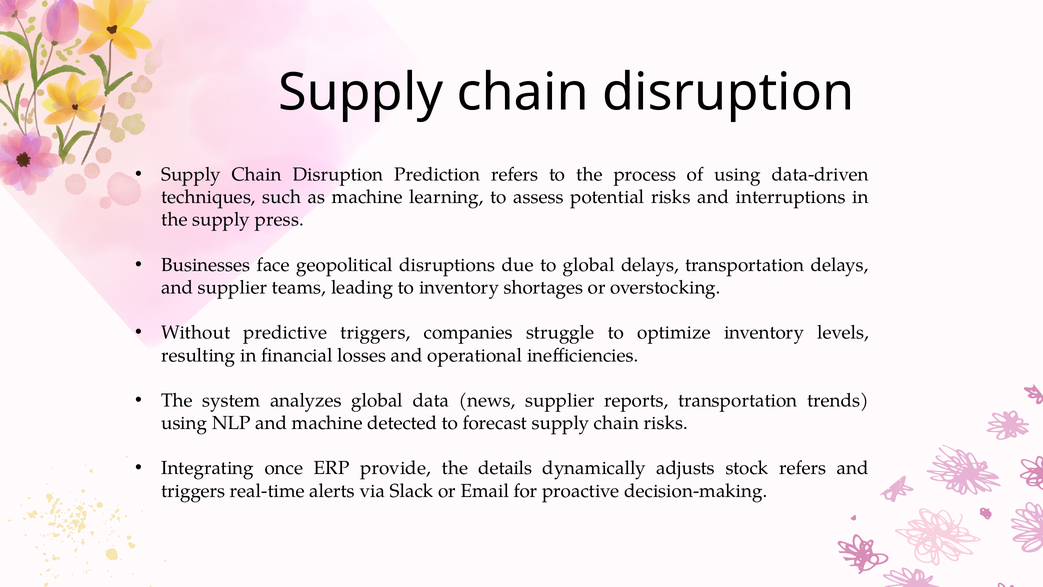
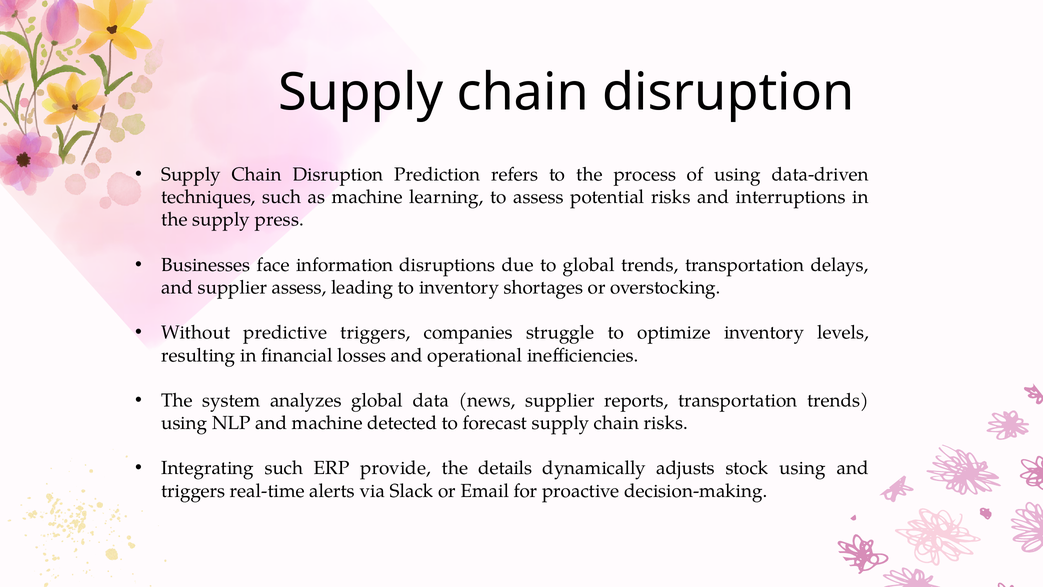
geopolitical: geopolitical -> information
global delays: delays -> trends
supplier teams: teams -> assess
Integrating once: once -> such
stock refers: refers -> using
